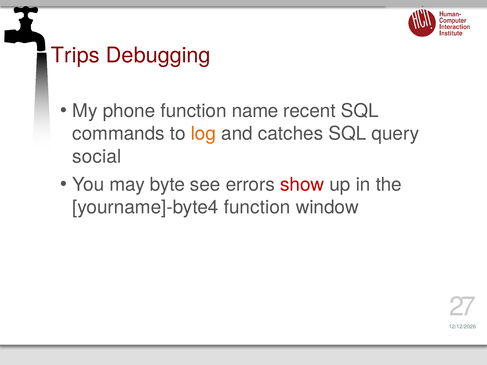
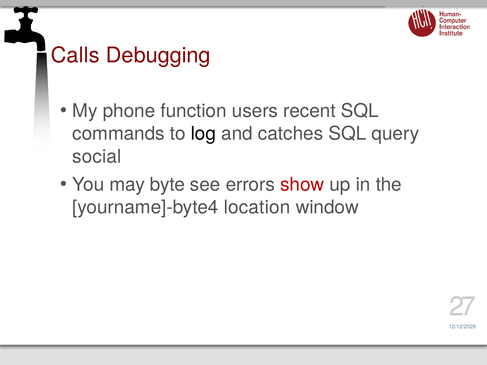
Trips: Trips -> Calls
name: name -> users
log colour: orange -> black
yourname]-byte4 function: function -> location
